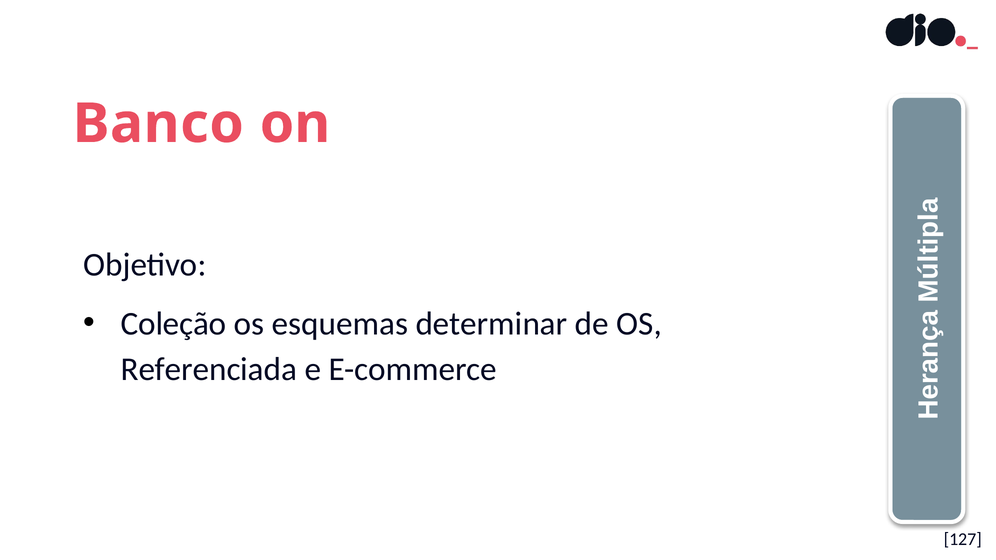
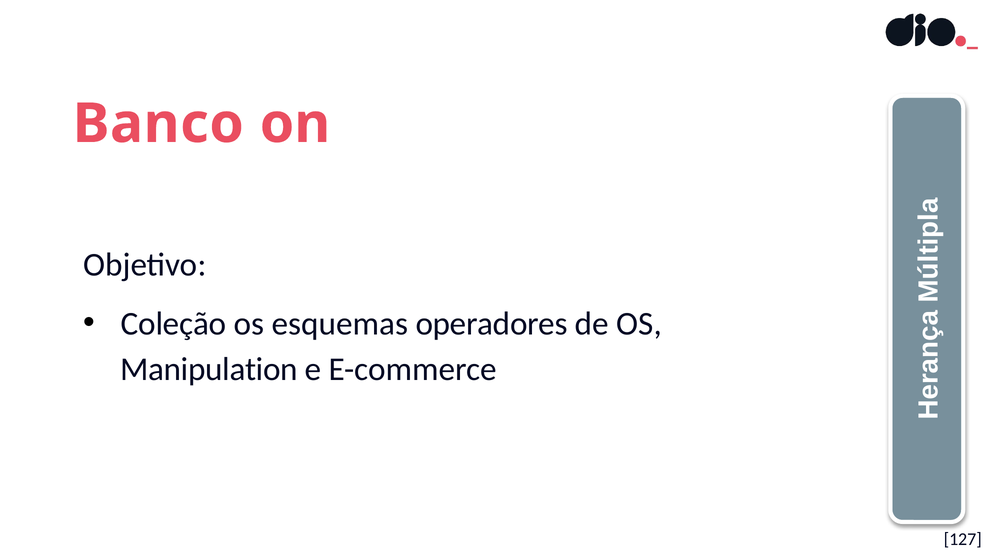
determinar: determinar -> operadores
Referenciada: Referenciada -> Manipulation
